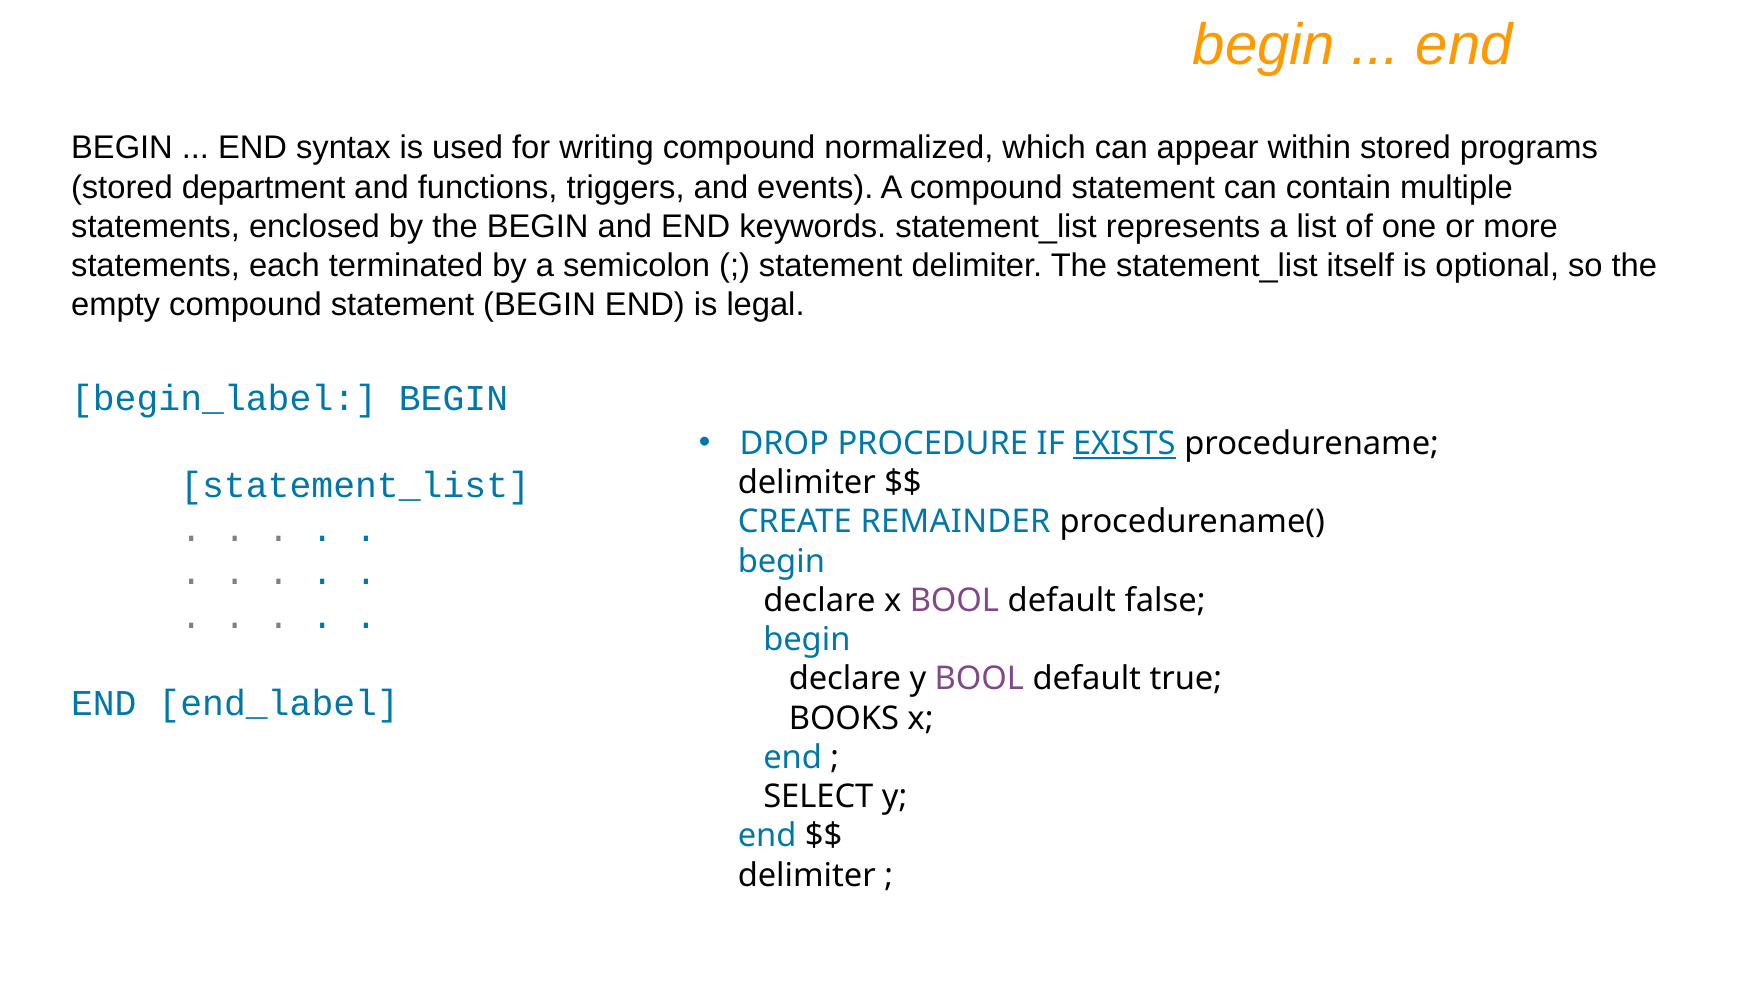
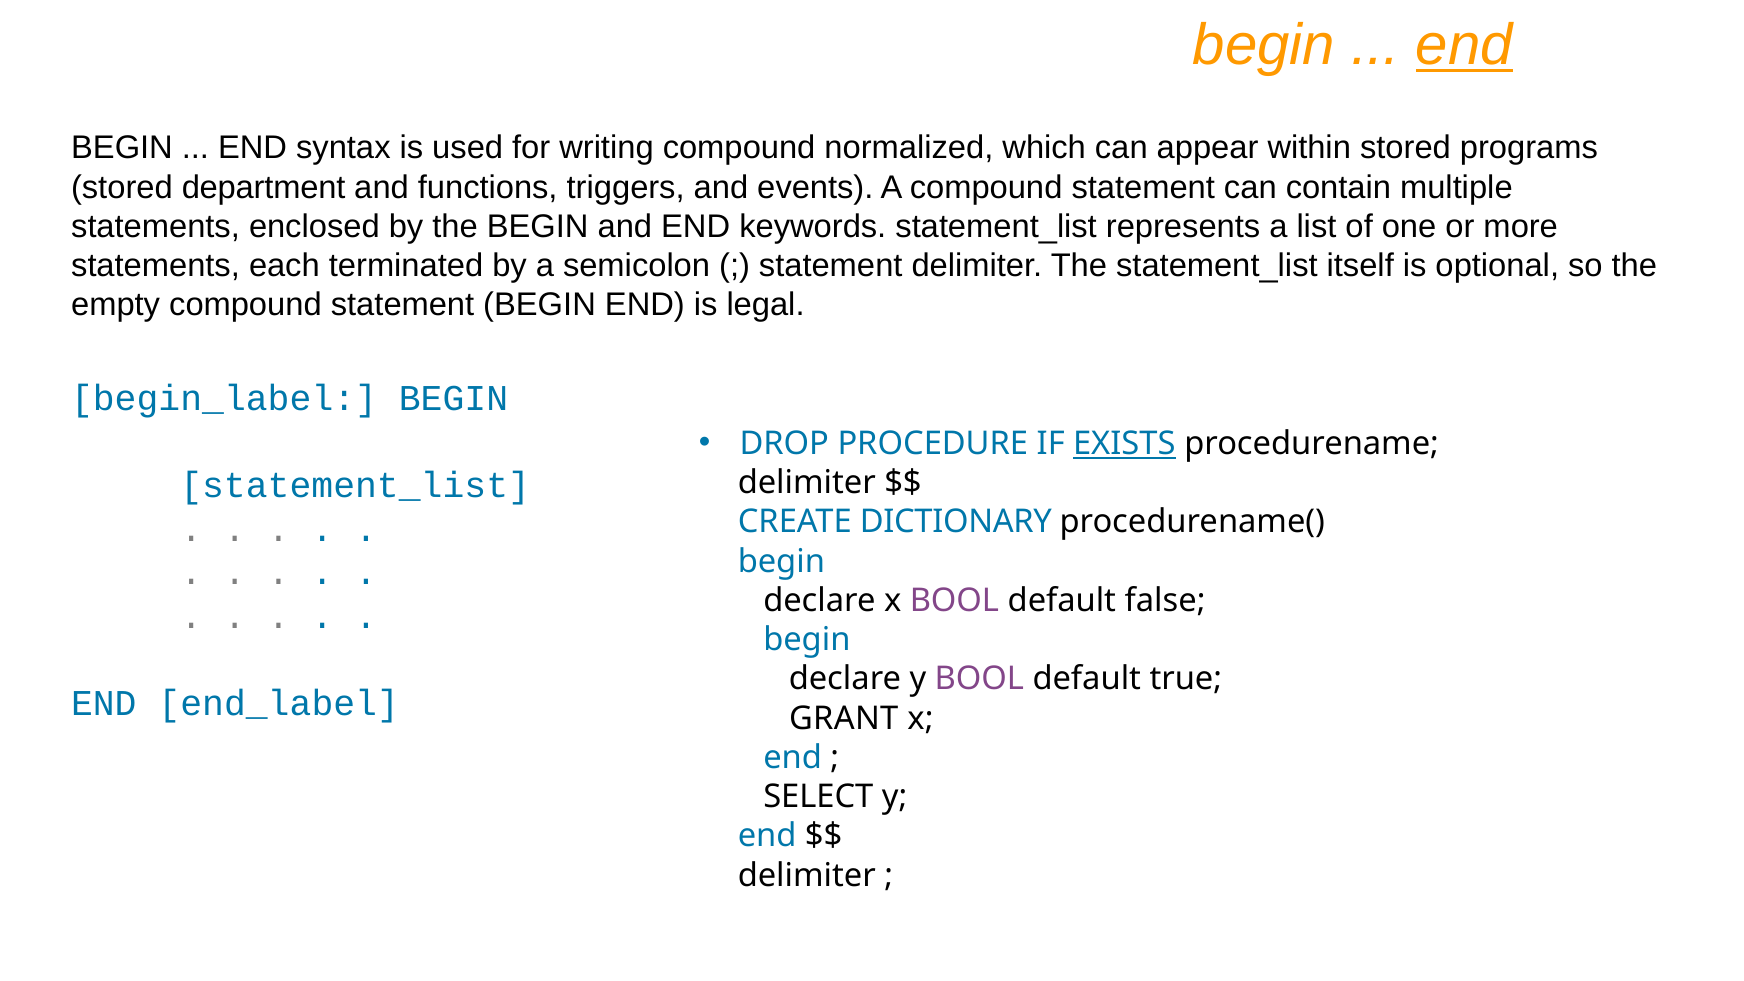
end at (1464, 45) underline: none -> present
REMAINDER: REMAINDER -> DICTIONARY
BOOKS: BOOKS -> GRANT
